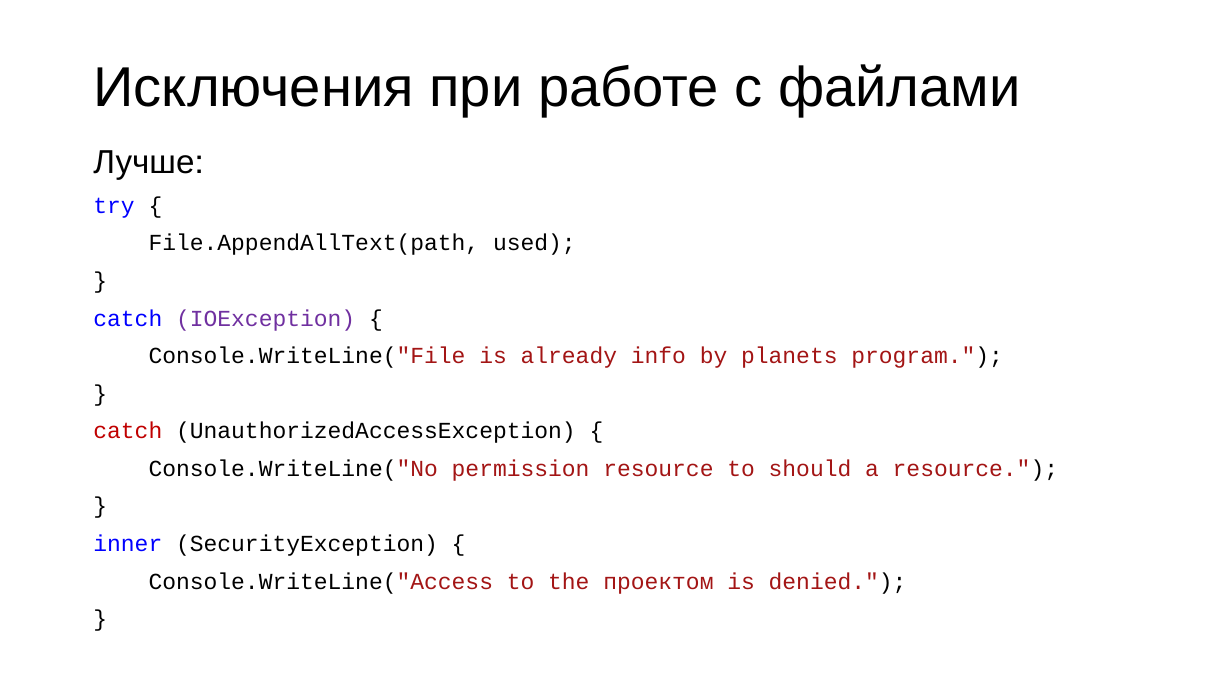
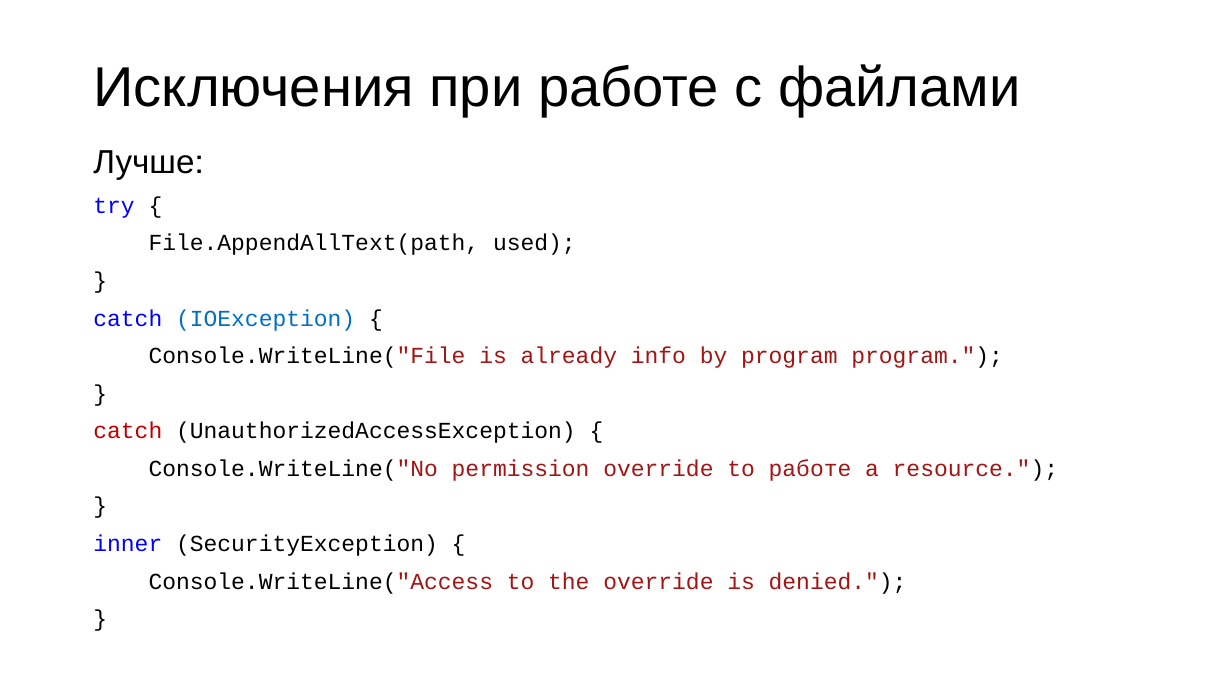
IOException colour: purple -> blue
by planets: planets -> program
permission resource: resource -> override
to should: should -> работе
the проектом: проектом -> override
